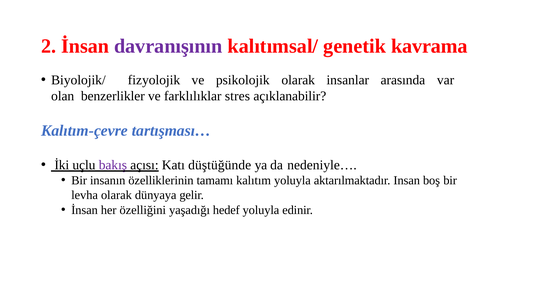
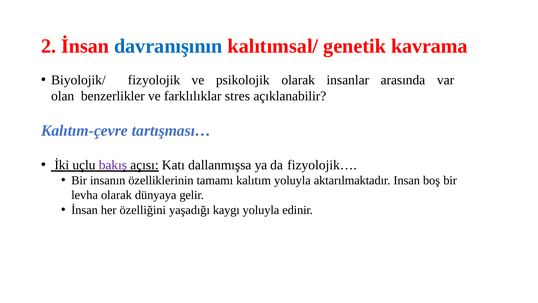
davranışının colour: purple -> blue
düştüğünde: düştüğünde -> dallanmışsa
nedeniyle…: nedeniyle… -> fizyolojik…
hedef: hedef -> kaygı
